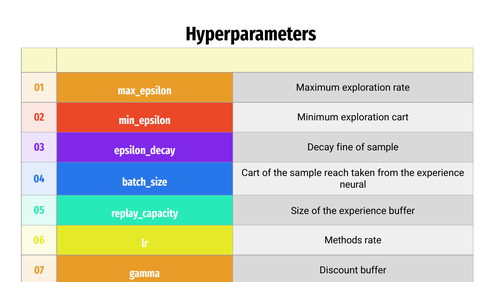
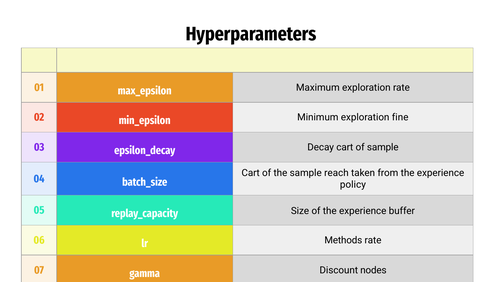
exploration cart: cart -> fine
Decay fine: fine -> cart
neural: neural -> policy
Discount buffer: buffer -> nodes
